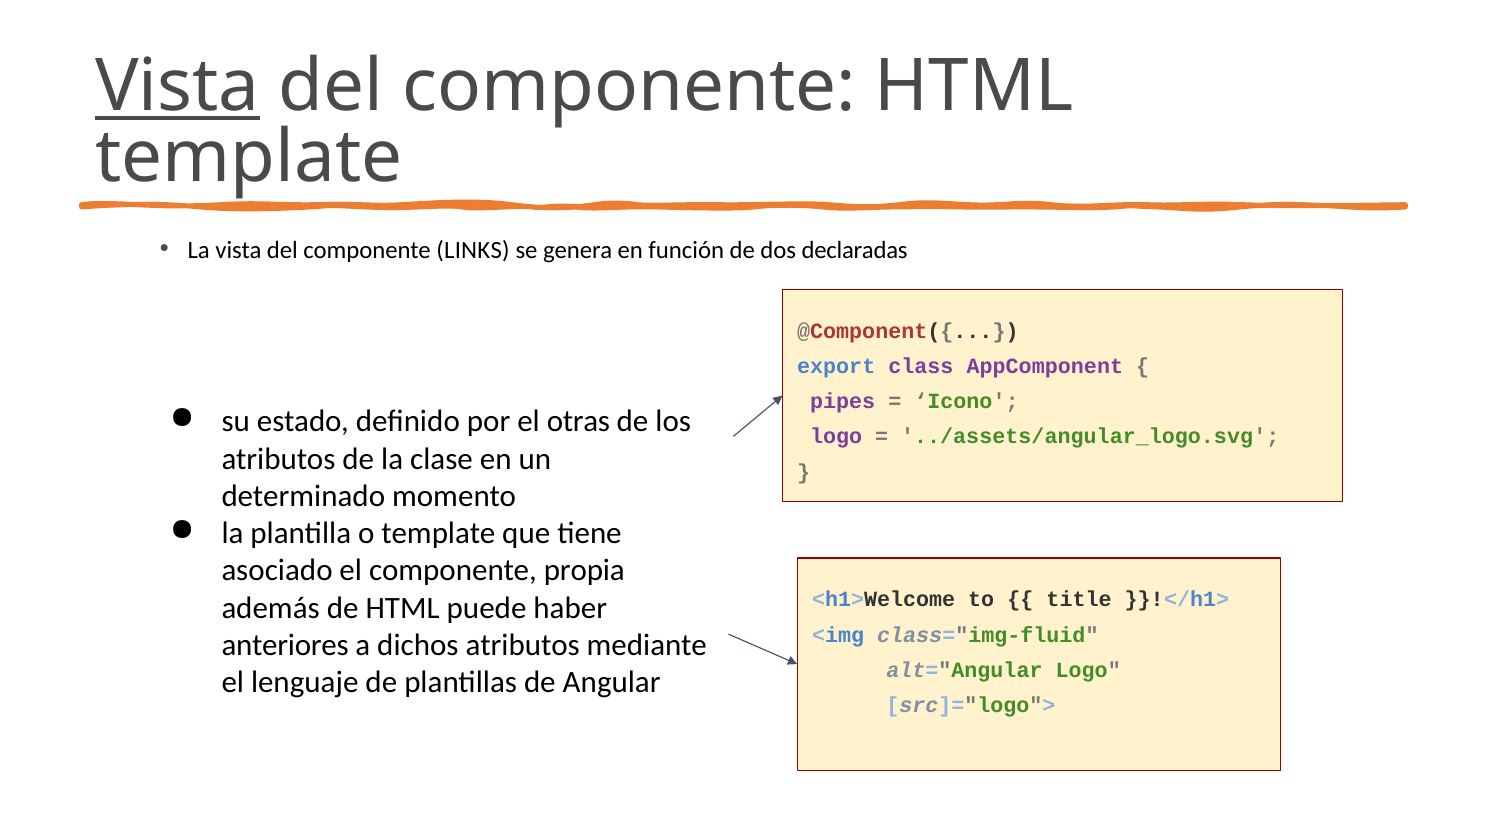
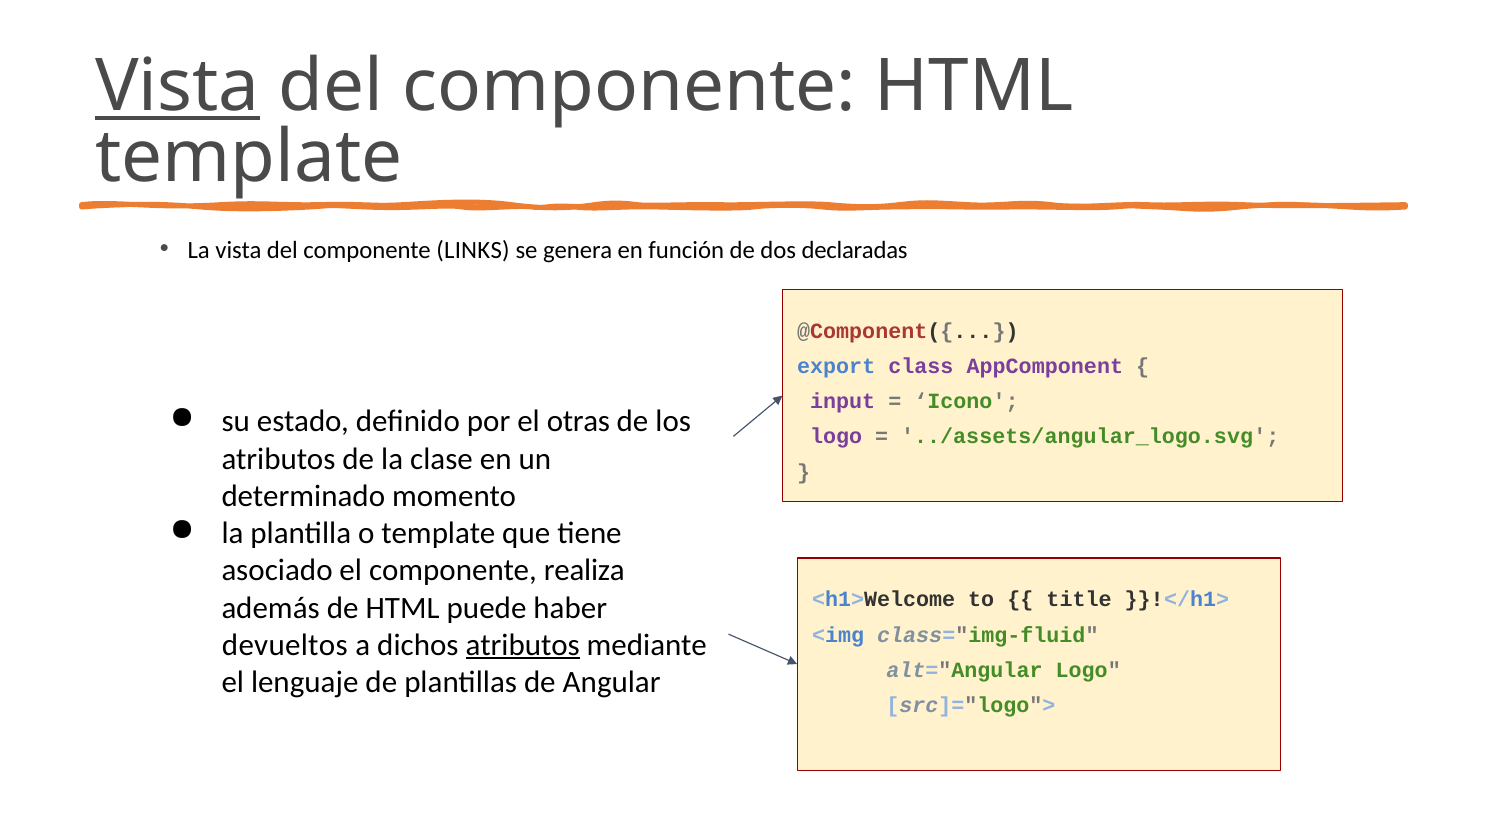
pipes: pipes -> input
propia: propia -> realiza
anteriores: anteriores -> devueltos
atributos at (523, 645) underline: none -> present
